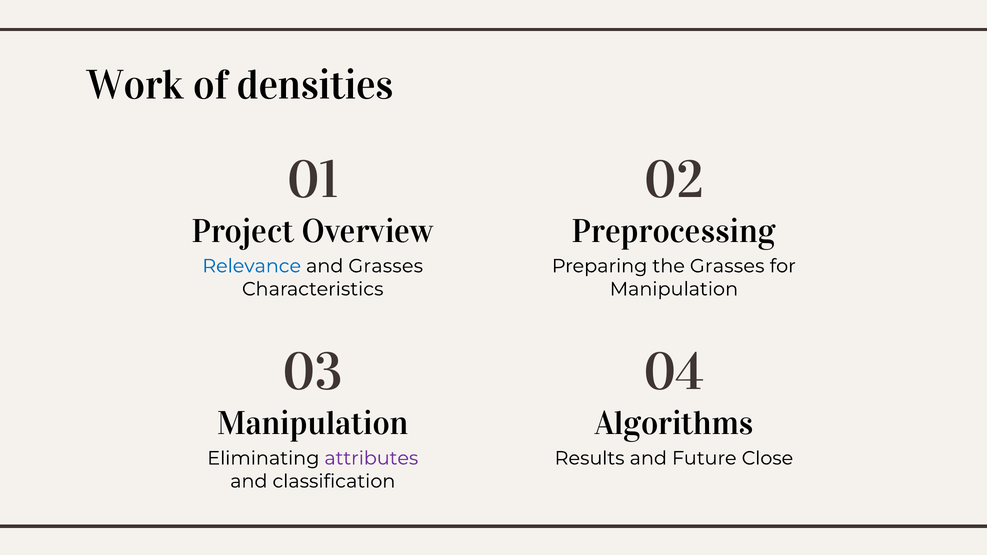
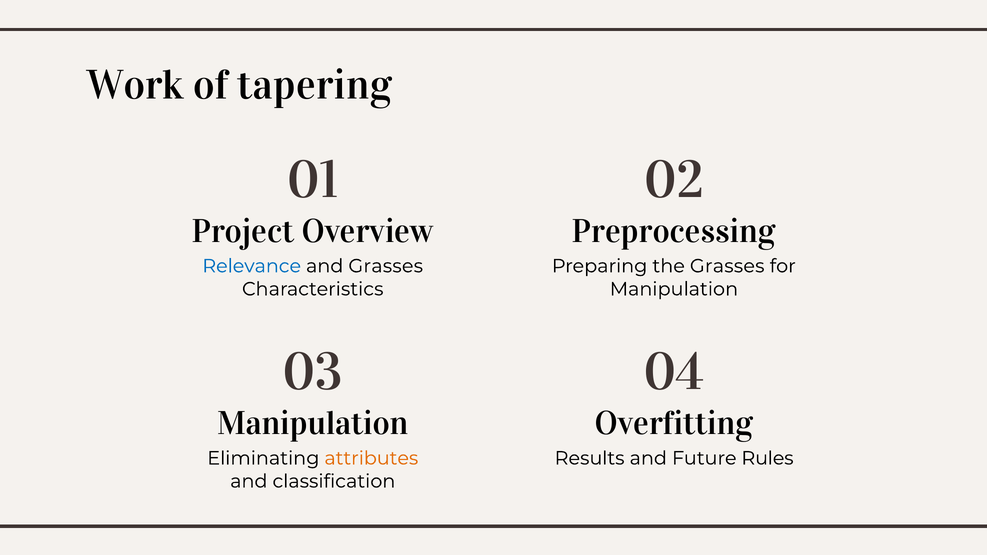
densities: densities -> tapering
Algorithms: Algorithms -> Overfitting
attributes colour: purple -> orange
Close: Close -> Rules
